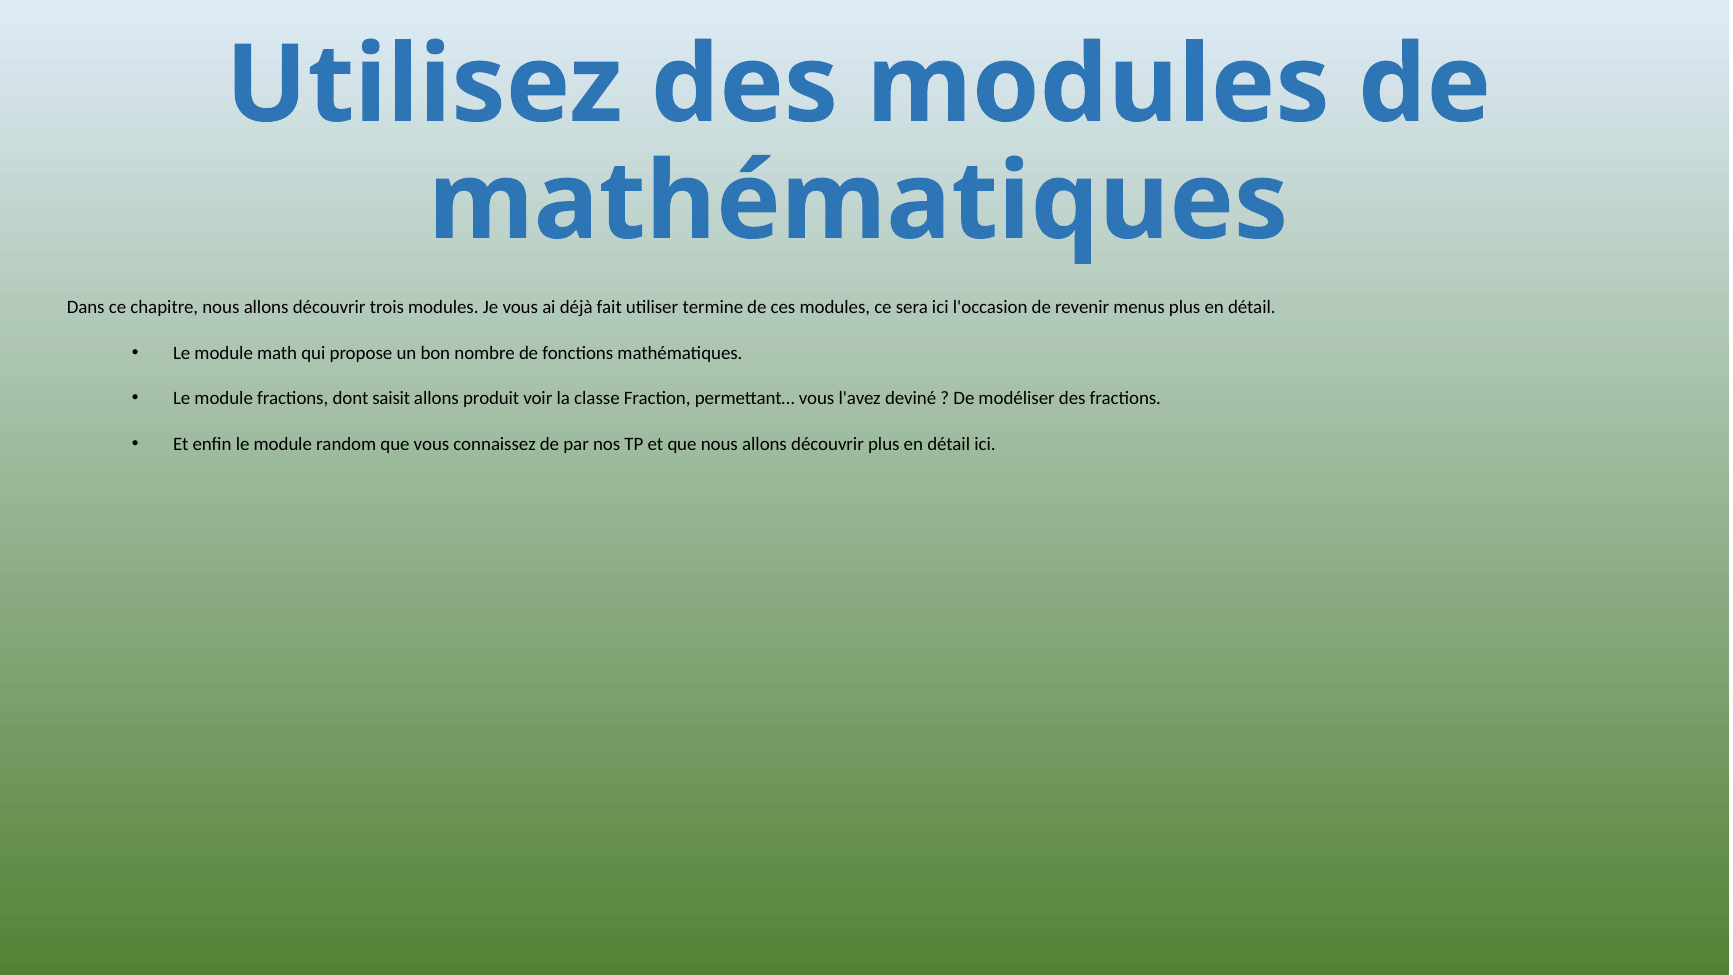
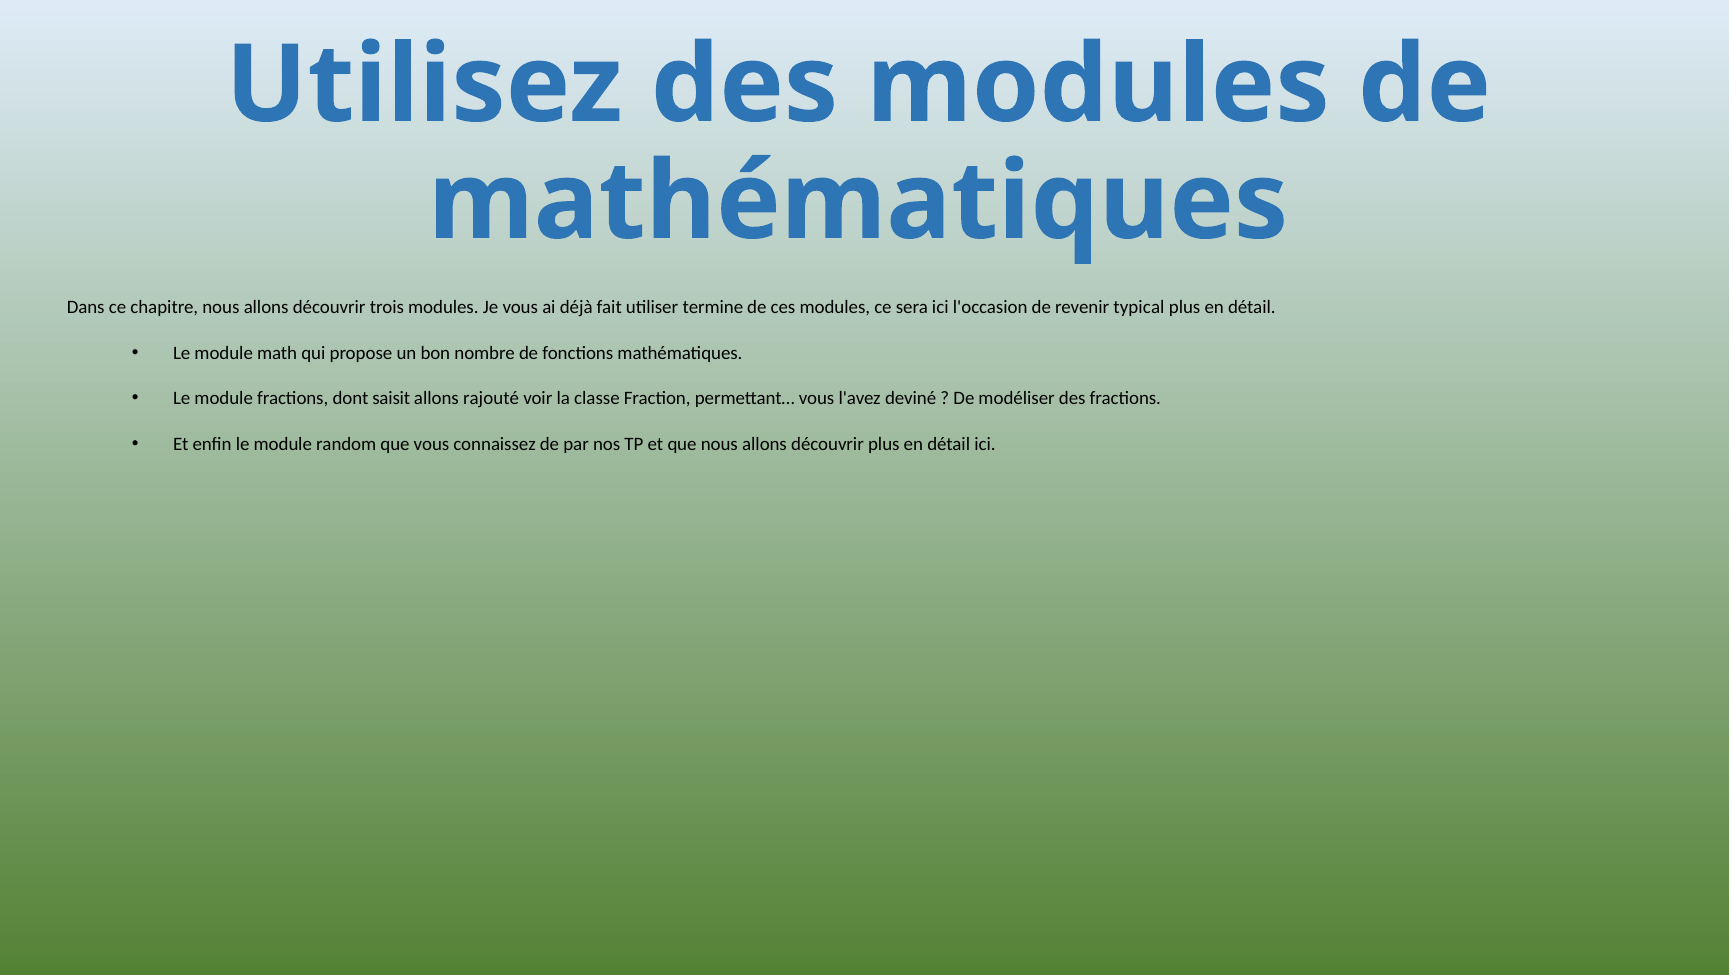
menus: menus -> typical
produit: produit -> rajouté
